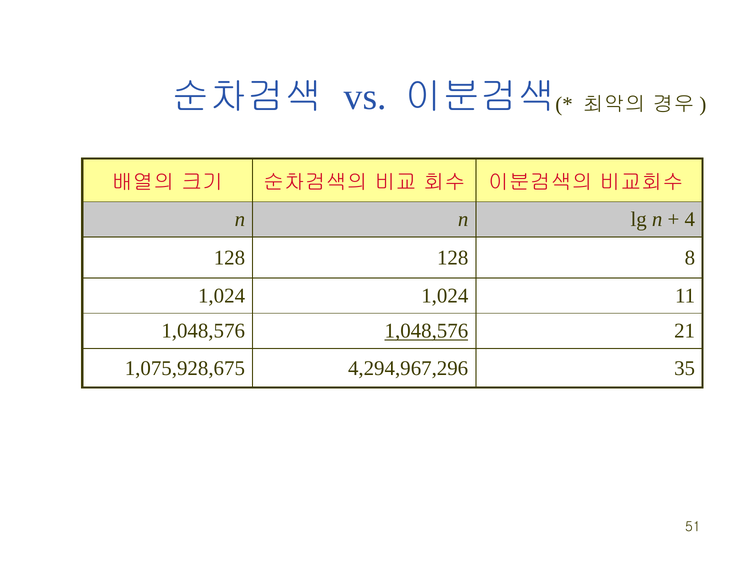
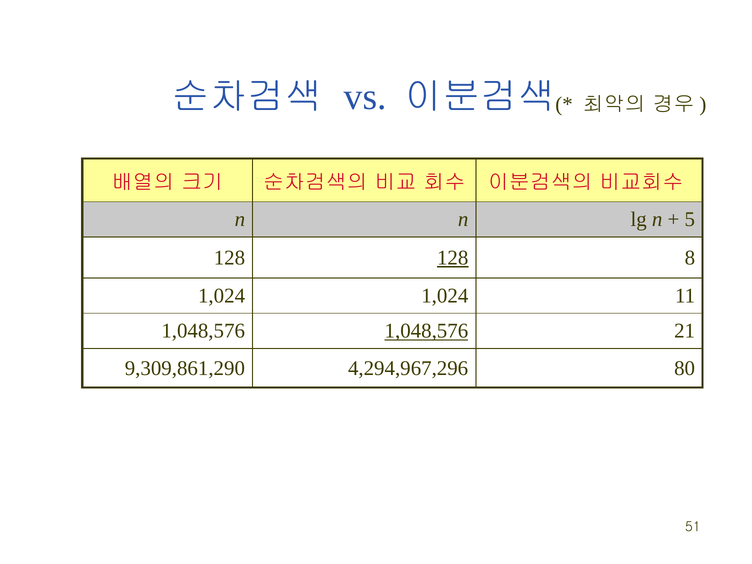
4: 4 -> 5
128 at (453, 258) underline: none -> present
1,075,928,675: 1,075,928,675 -> 9,309,861,290
35: 35 -> 80
